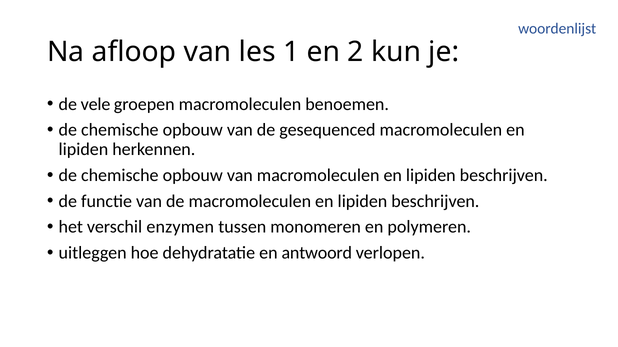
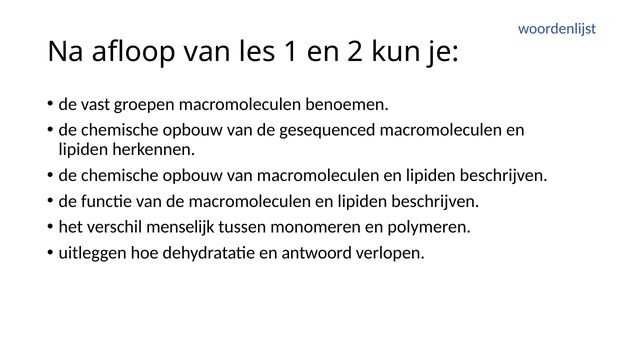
vele: vele -> vast
enzymen: enzymen -> menselijk
